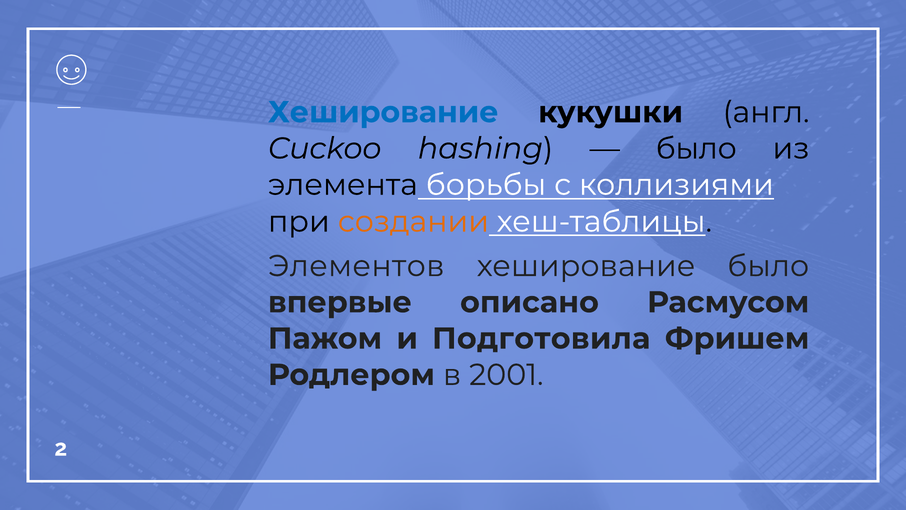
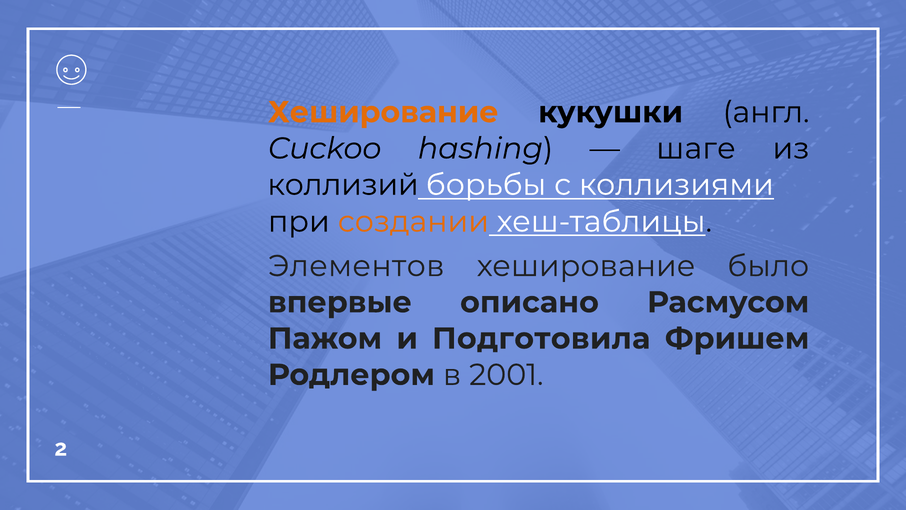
Хеширование at (383, 112) colour: blue -> orange
было at (696, 148): было -> шаге
элемента: элемента -> коллизий
